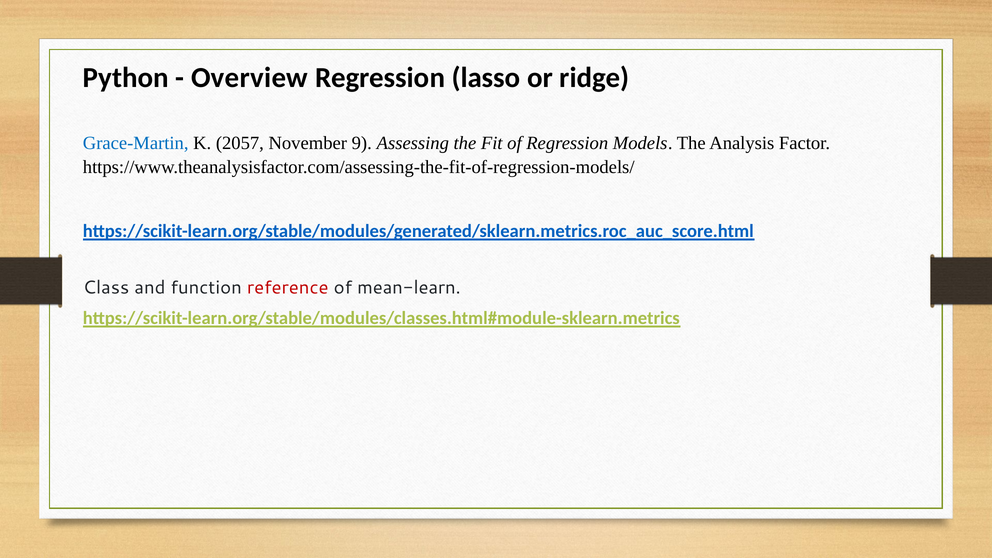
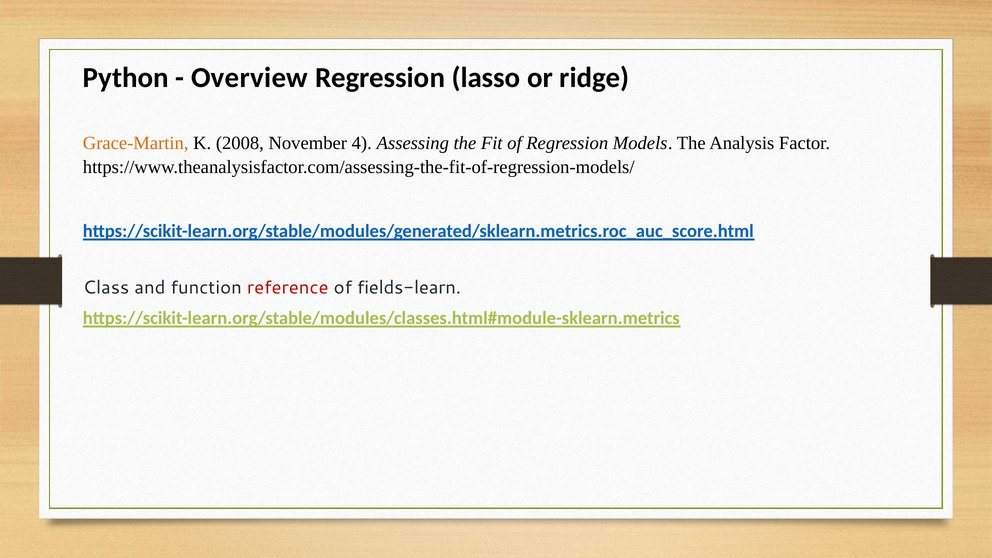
Grace-Martin colour: blue -> orange
2057: 2057 -> 2008
9: 9 -> 4
mean-learn: mean-learn -> fields-learn
